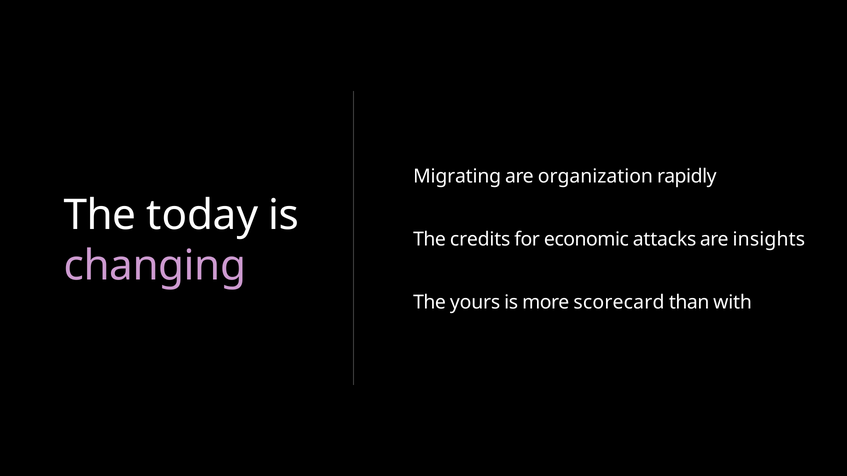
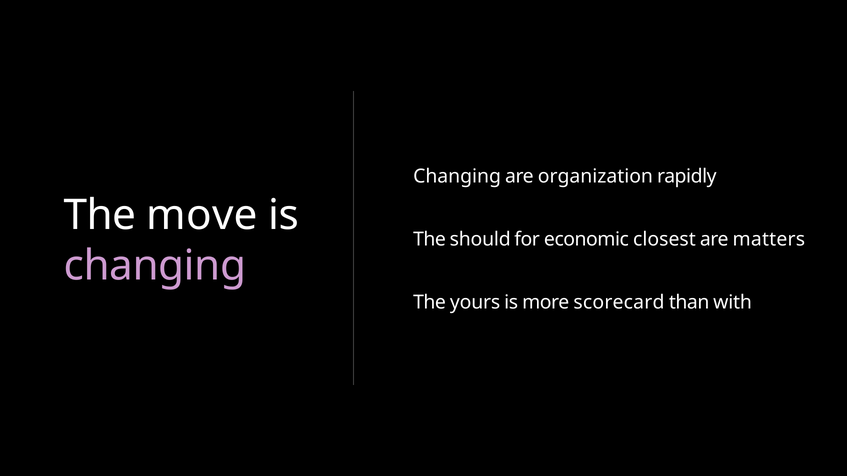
Migrating at (457, 176): Migrating -> Changing
today: today -> move
credits: credits -> should
attacks: attacks -> closest
insights: insights -> matters
